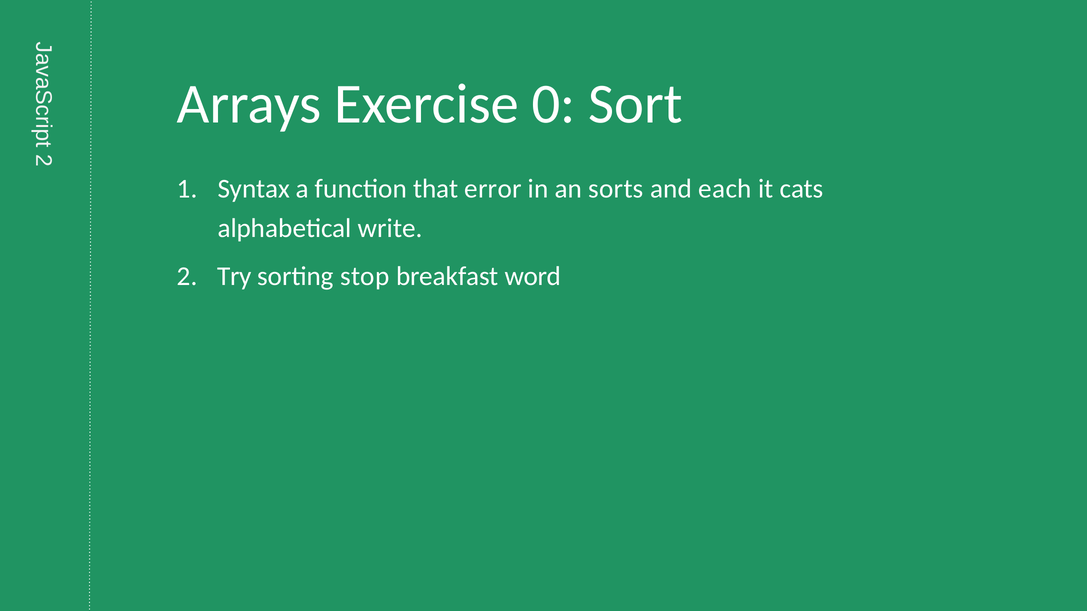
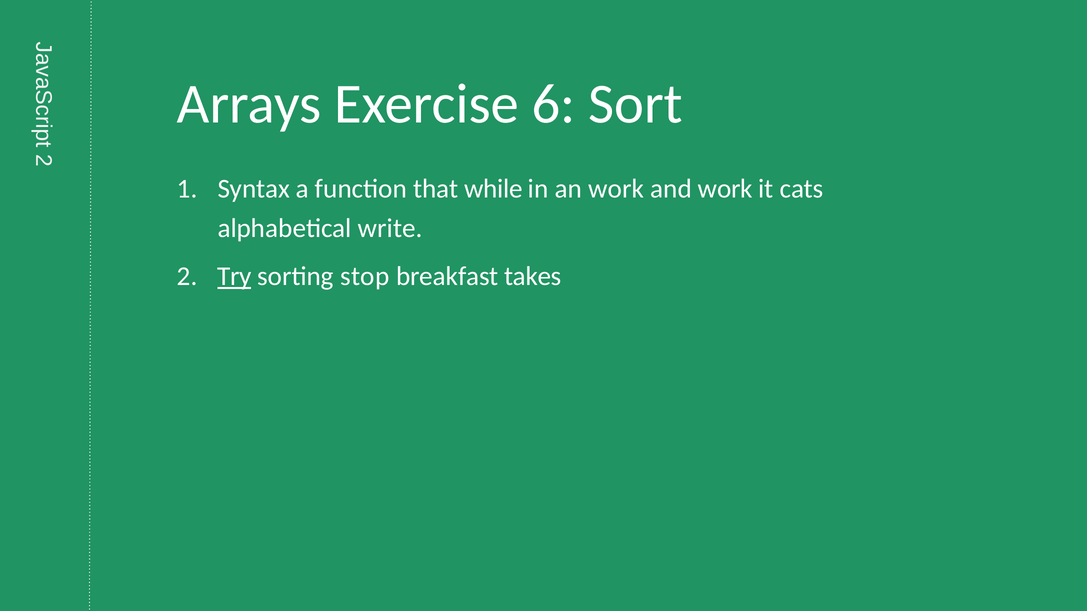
0: 0 -> 6
error: error -> while
an sorts: sorts -> work
and each: each -> work
Try underline: none -> present
word: word -> takes
